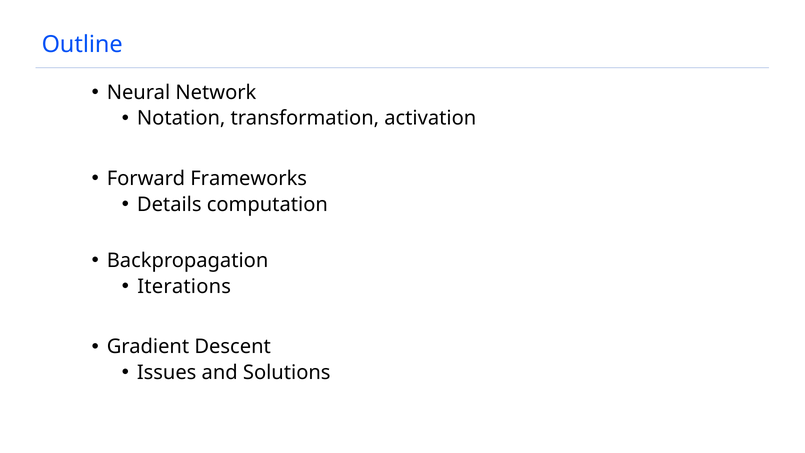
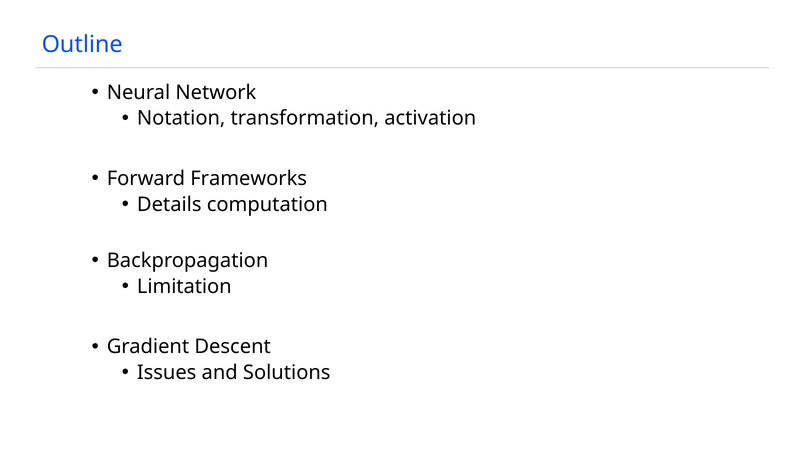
Iterations: Iterations -> Limitation
